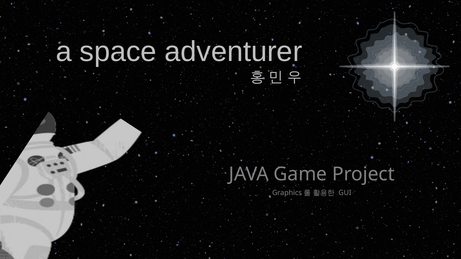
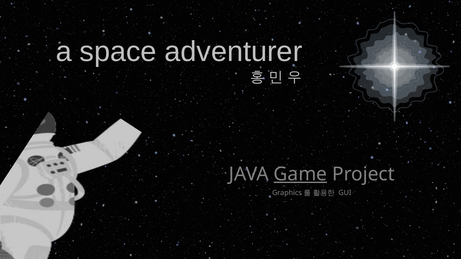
Game underline: none -> present
